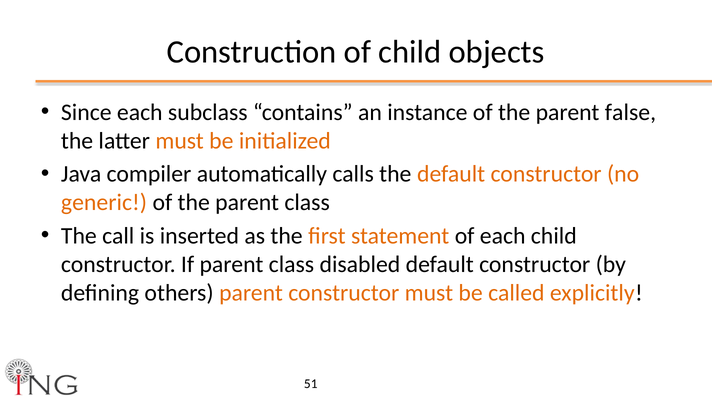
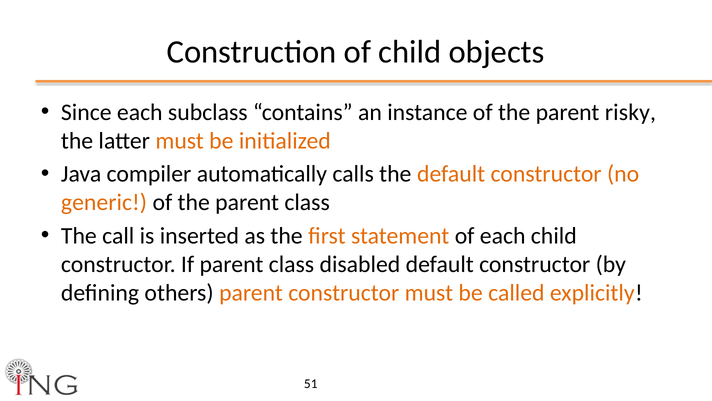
false: false -> risky
